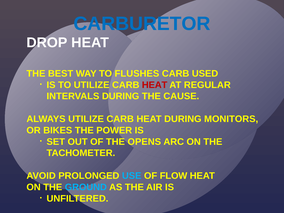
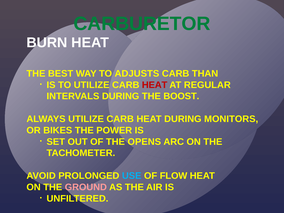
CARBURETOR colour: blue -> green
DROP: DROP -> BURN
FLUSHES: FLUSHES -> ADJUSTS
USED: USED -> THAN
CAUSE: CAUSE -> BOOST
GROUND colour: light blue -> pink
